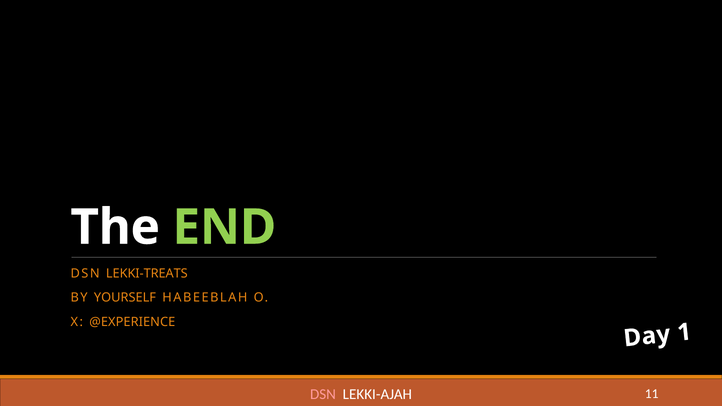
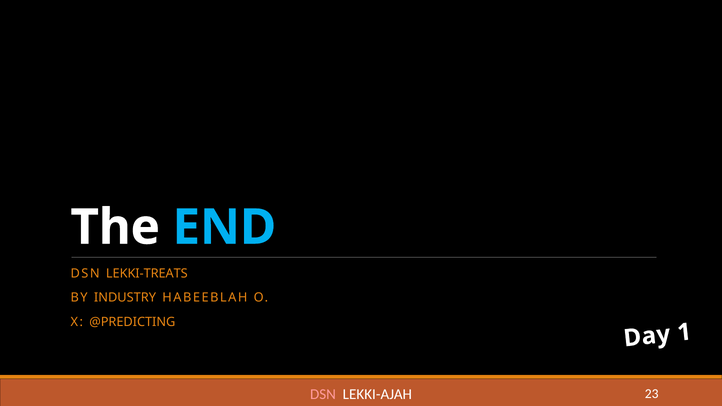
END colour: light green -> light blue
YOURSELF: YOURSELF -> INDUSTRY
@EXPERIENCE: @EXPERIENCE -> @PREDICTING
11: 11 -> 23
